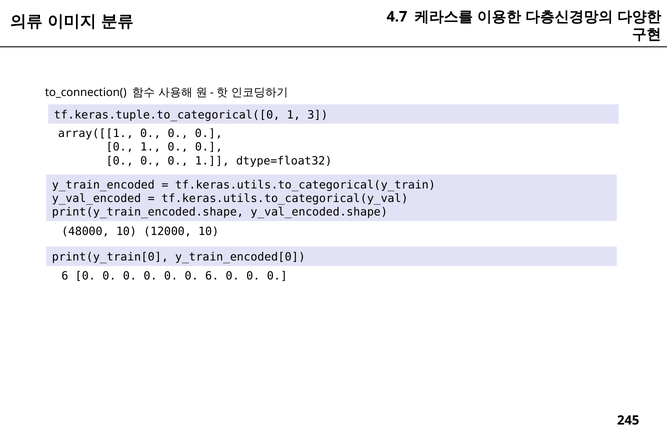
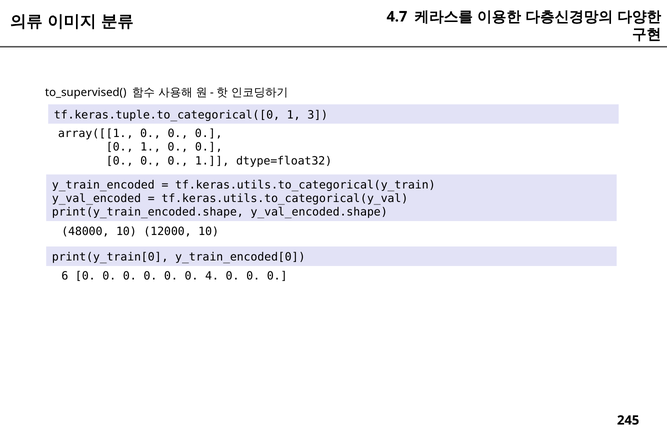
to_connection(: to_connection( -> to_supervised(
0 6: 6 -> 4
